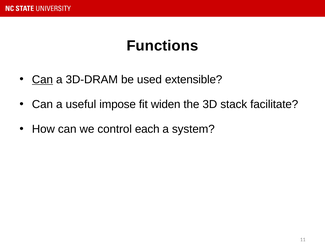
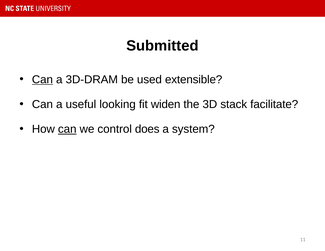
Functions: Functions -> Submitted
impose: impose -> looking
can at (67, 129) underline: none -> present
each: each -> does
